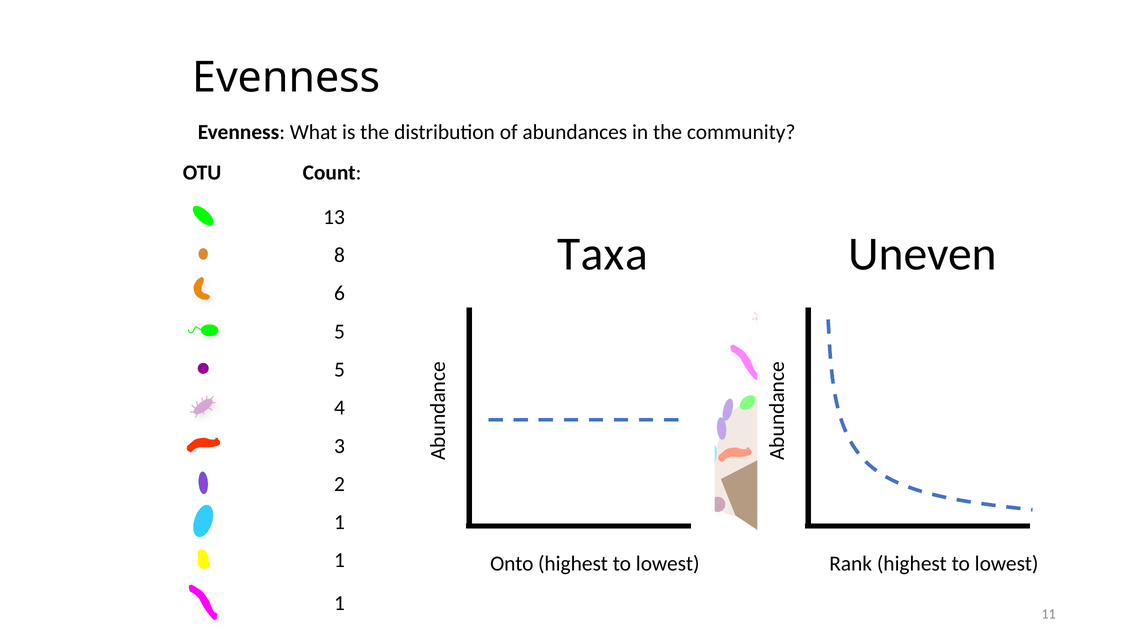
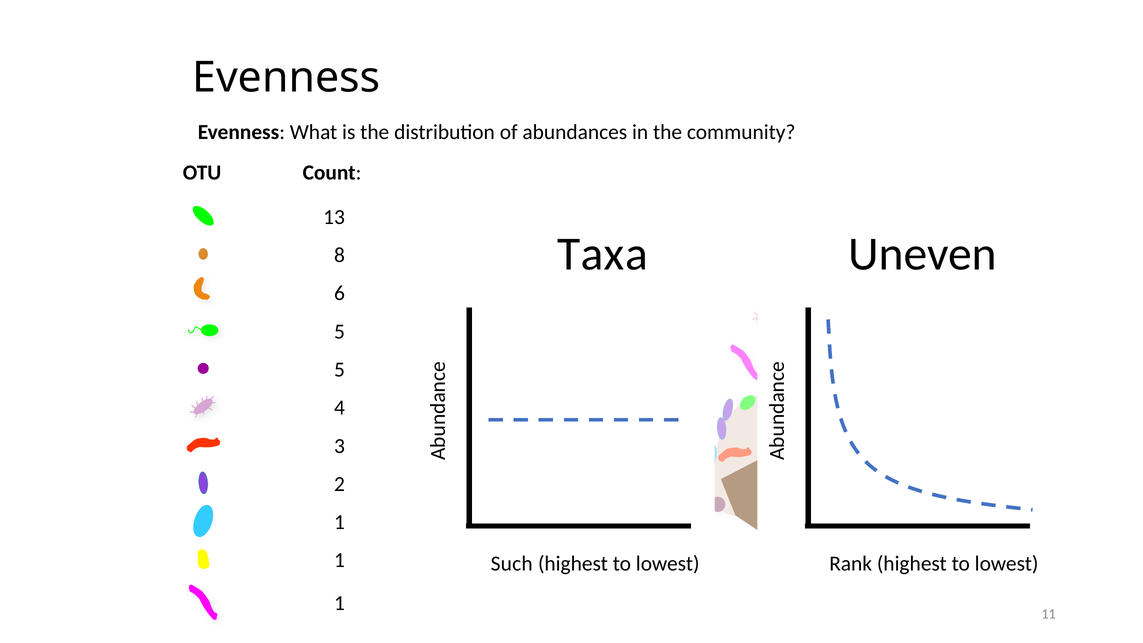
Onto: Onto -> Such
